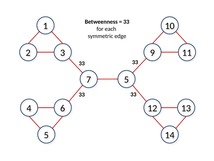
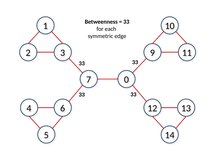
7 5: 5 -> 0
